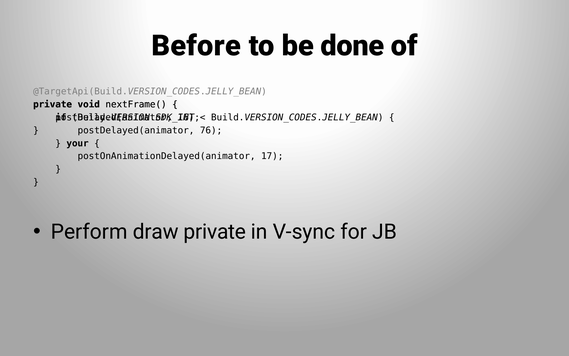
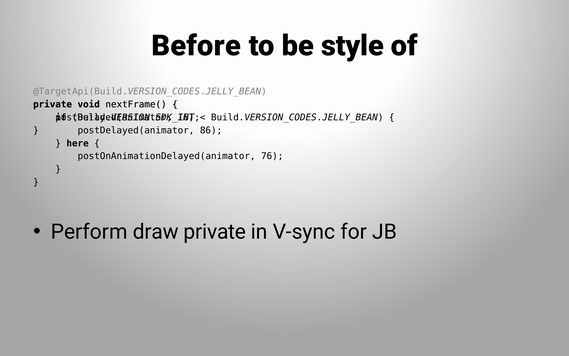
done: done -> style
76: 76 -> 86
your: your -> here
17: 17 -> 76
